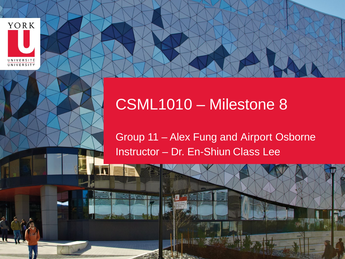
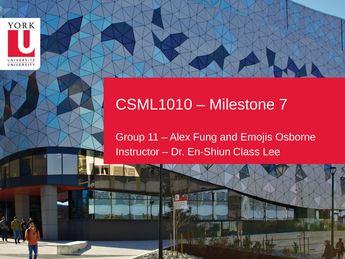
8: 8 -> 7
Airport: Airport -> Emojis
